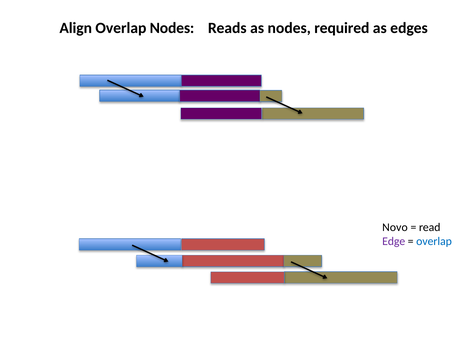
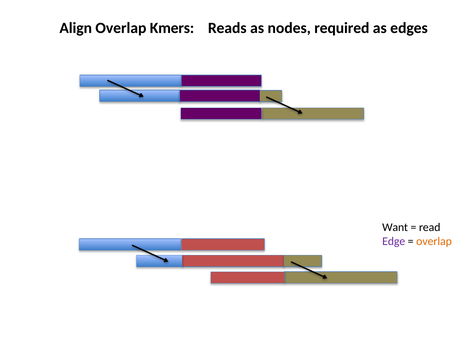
Overlap Nodes: Nodes -> Kmers
Novo: Novo -> Want
overlap at (434, 241) colour: blue -> orange
